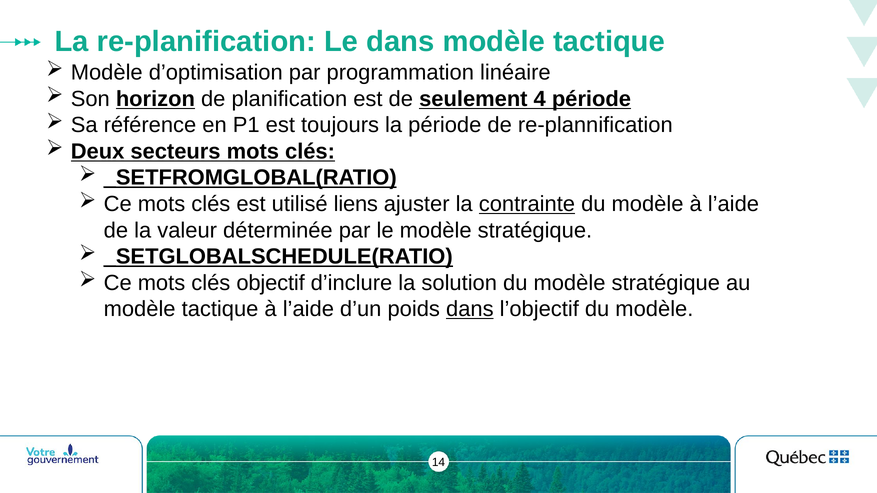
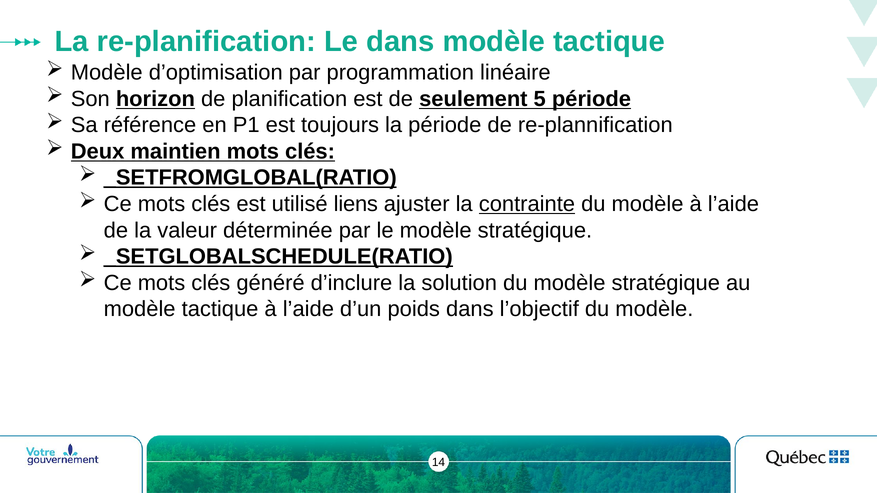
4: 4 -> 5
secteurs: secteurs -> maintien
objectif: objectif -> généré
dans at (470, 309) underline: present -> none
